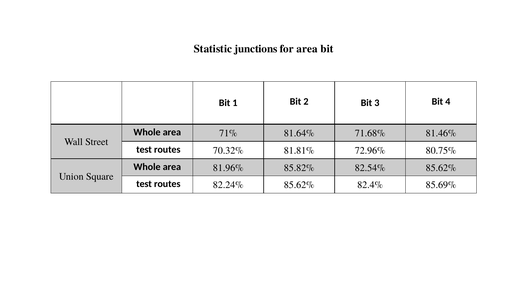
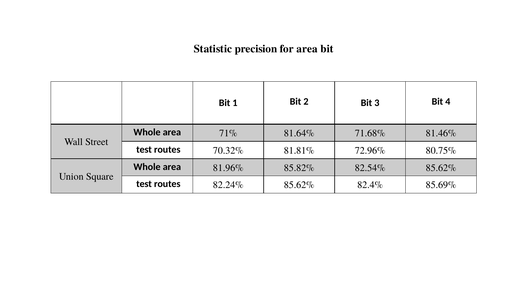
junctions: junctions -> precision
